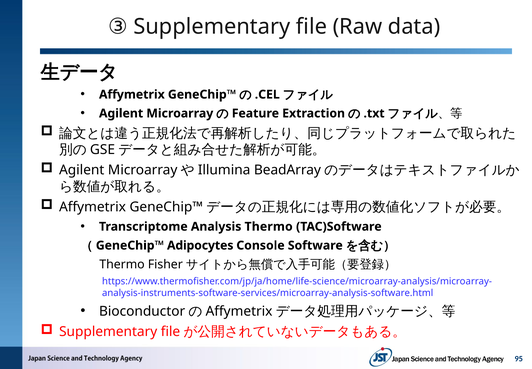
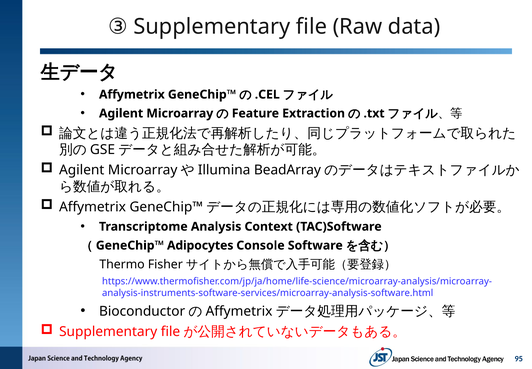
Analysis Thermo: Thermo -> Context
